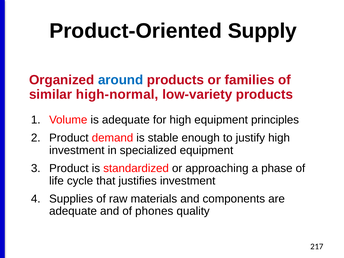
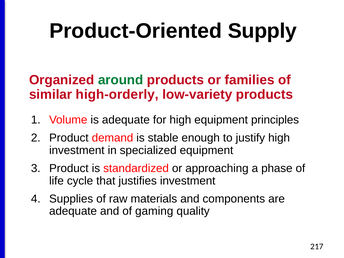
around colour: blue -> green
high-normal: high-normal -> high-orderly
phones: phones -> gaming
